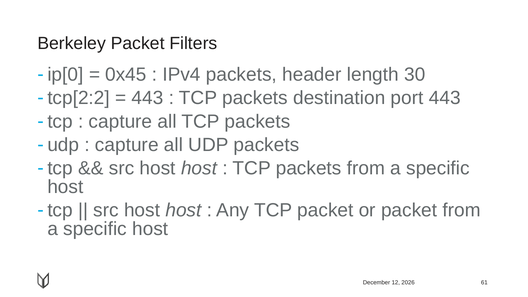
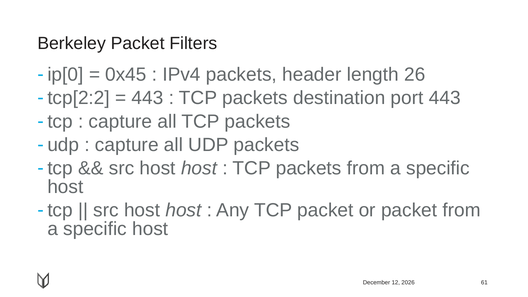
30: 30 -> 26
